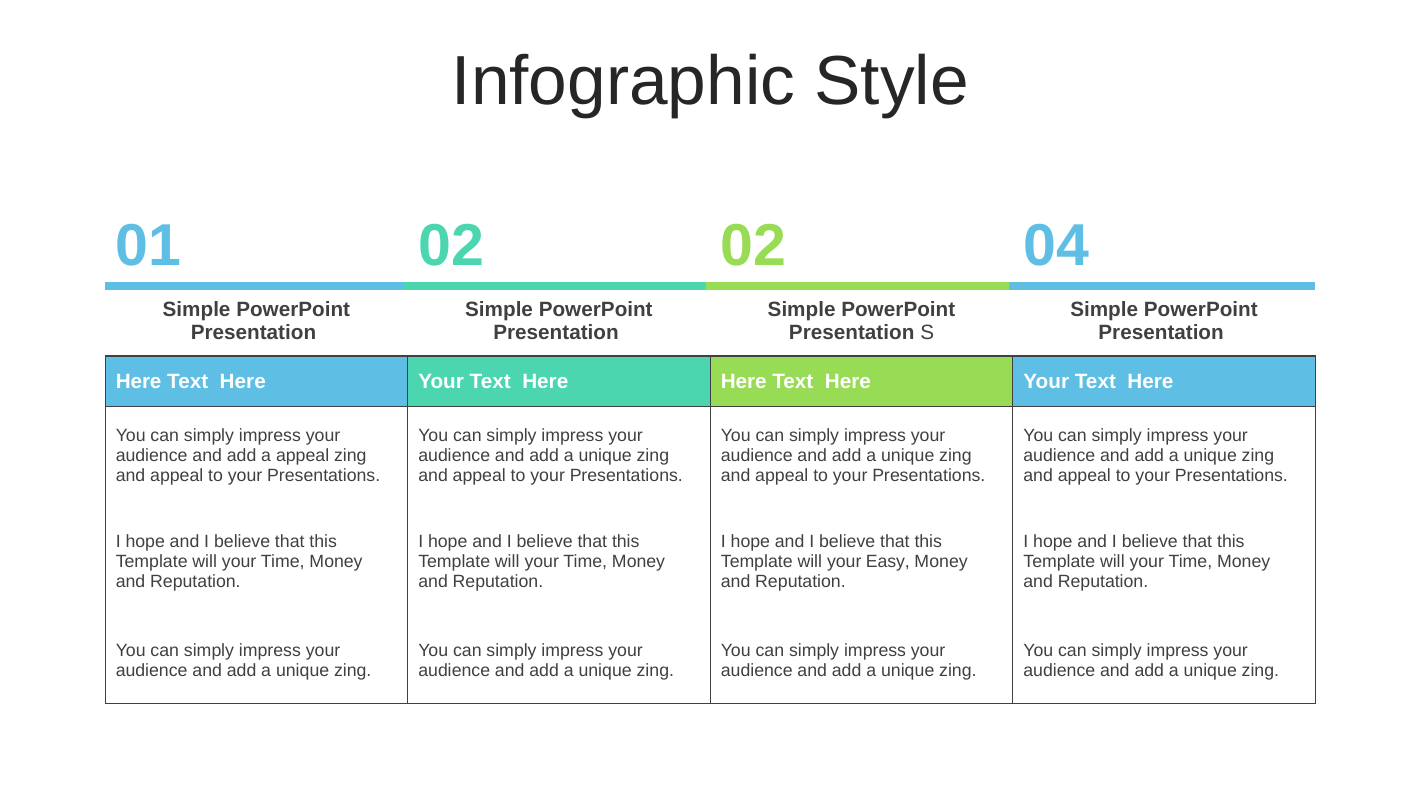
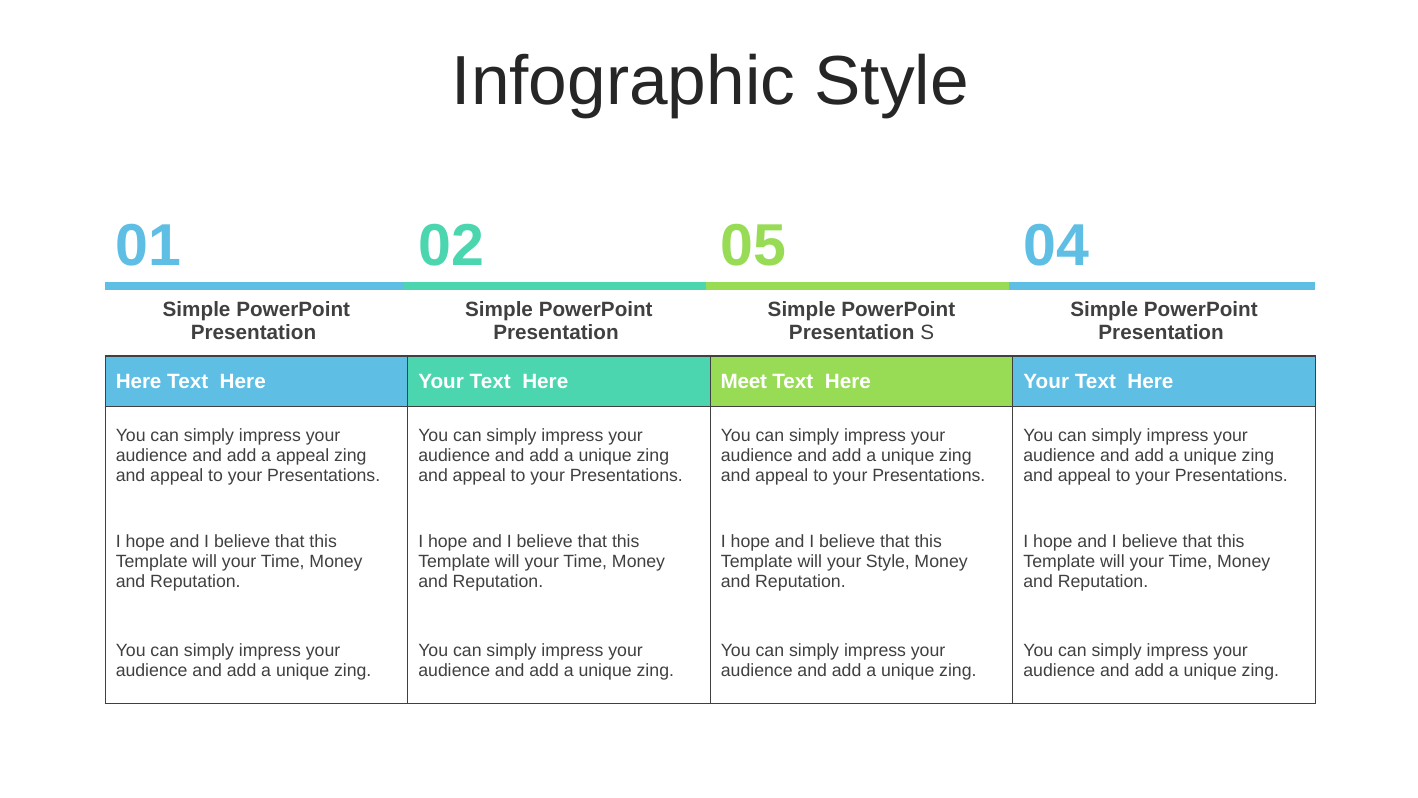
02 02: 02 -> 05
Here Here: Here -> Meet
your Easy: Easy -> Style
